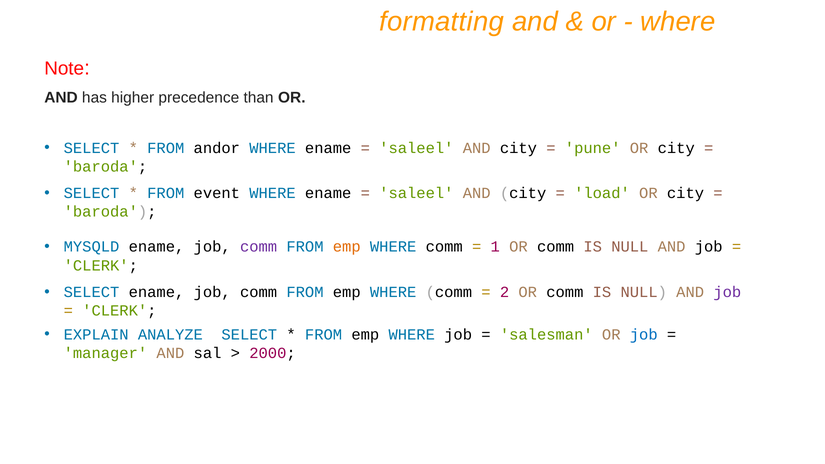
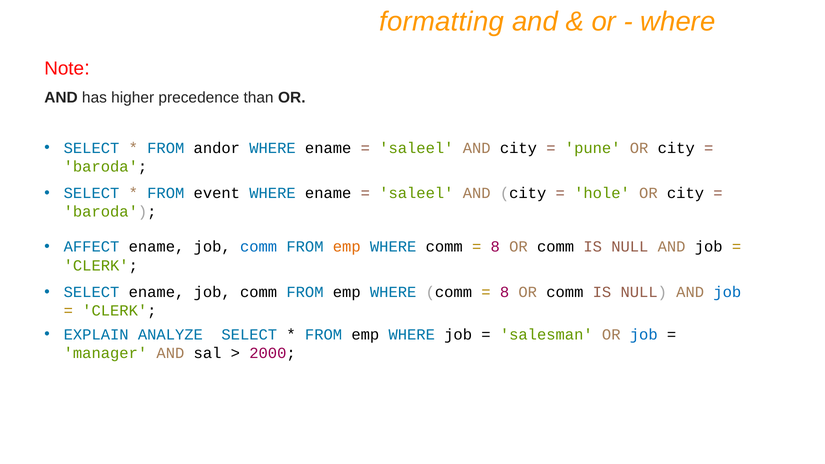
load: load -> hole
MYSQLD: MYSQLD -> AFFECT
comm at (259, 247) colour: purple -> blue
1 at (495, 247): 1 -> 8
2 at (505, 292): 2 -> 8
job at (727, 292) colour: purple -> blue
